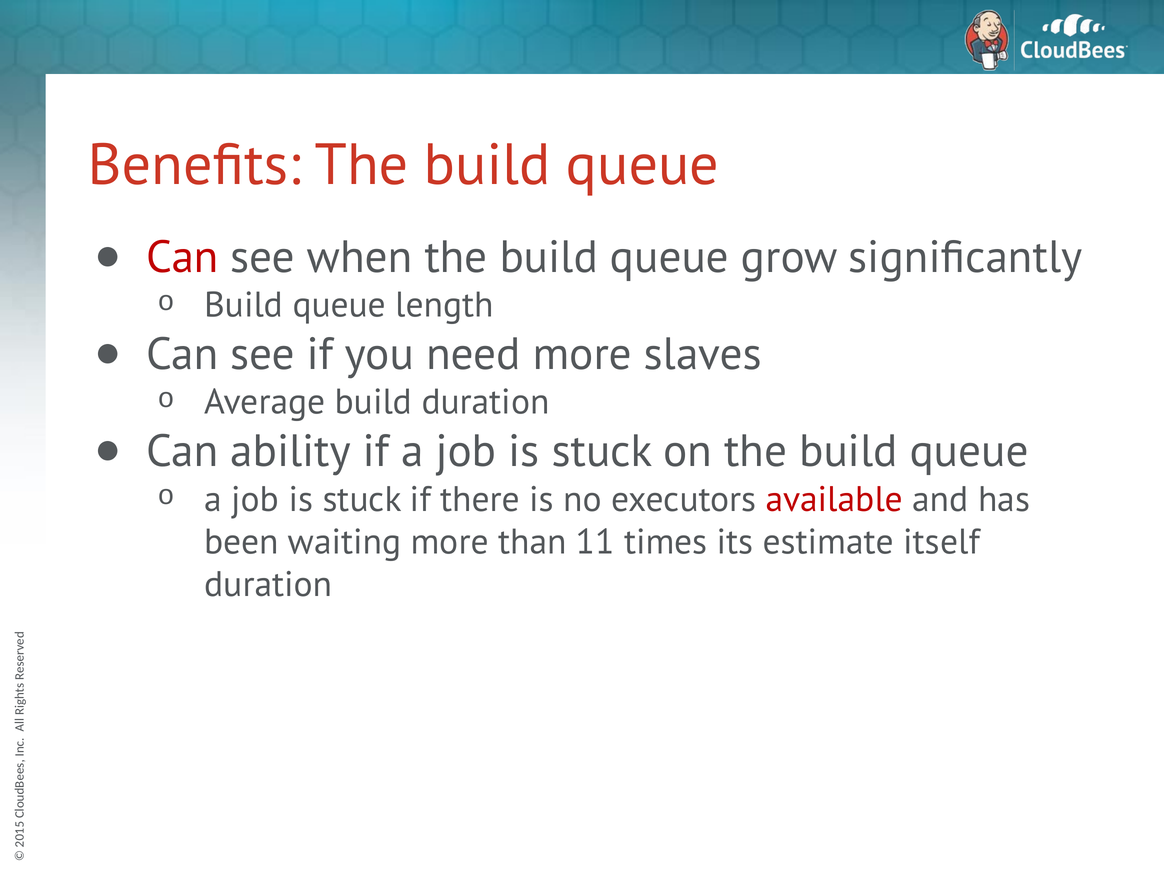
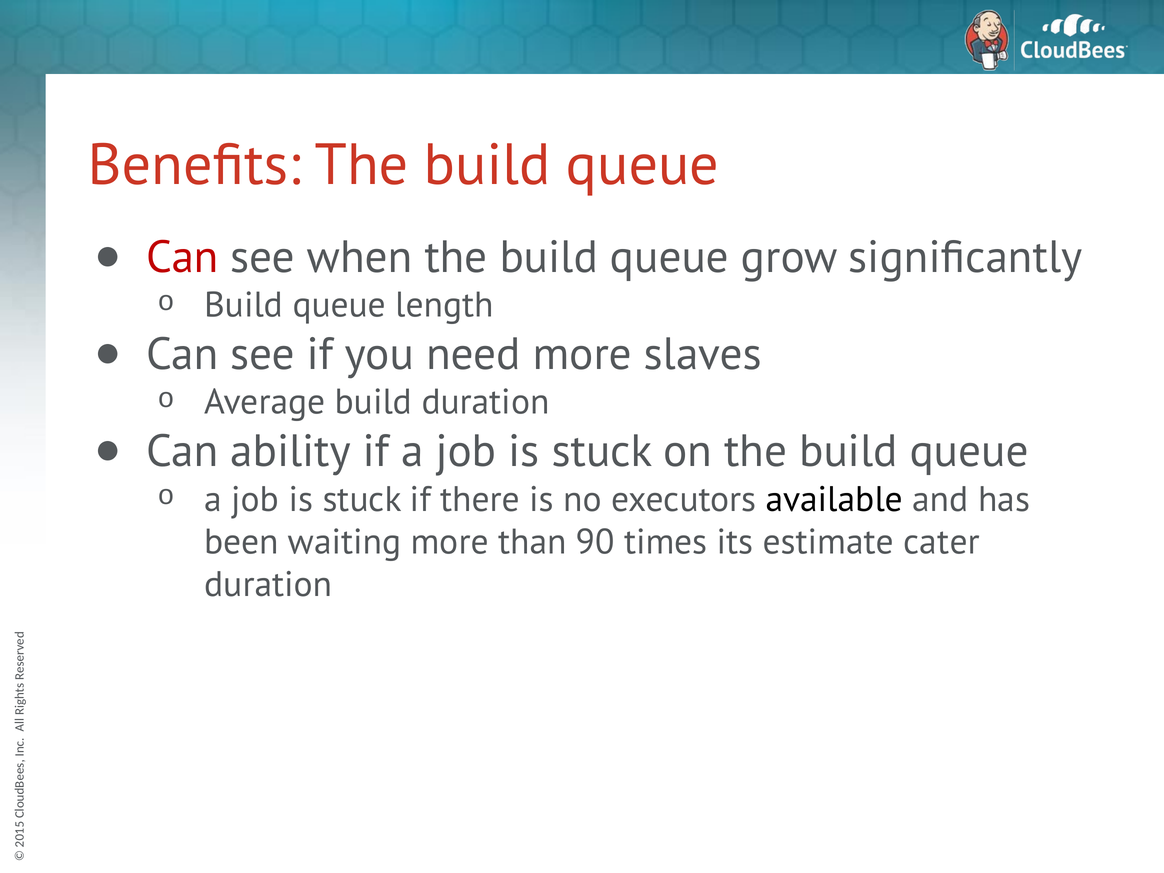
available colour: red -> black
11: 11 -> 90
itself: itself -> cater
